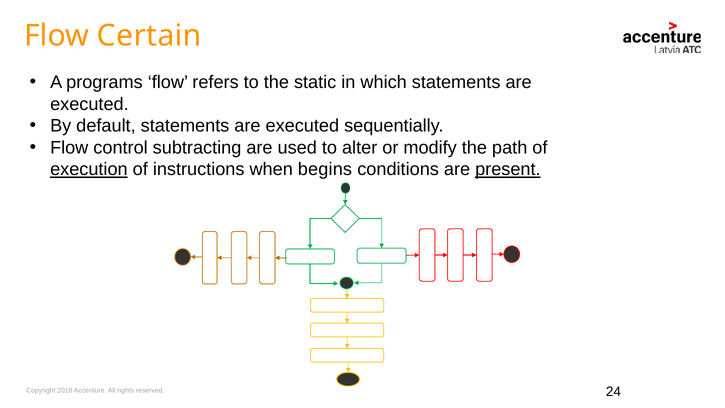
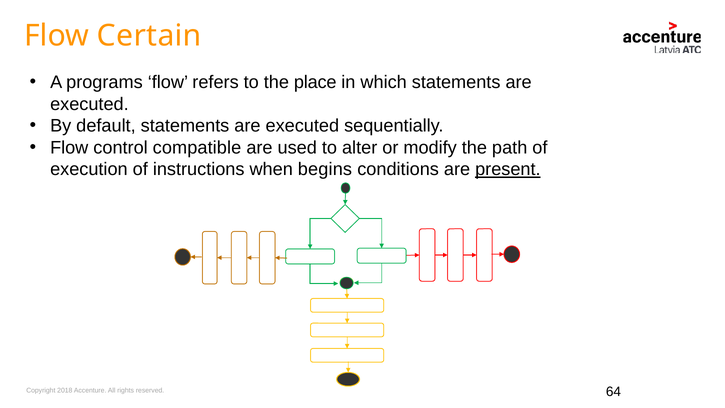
static: static -> place
subtracting: subtracting -> compatible
execution underline: present -> none
24: 24 -> 64
